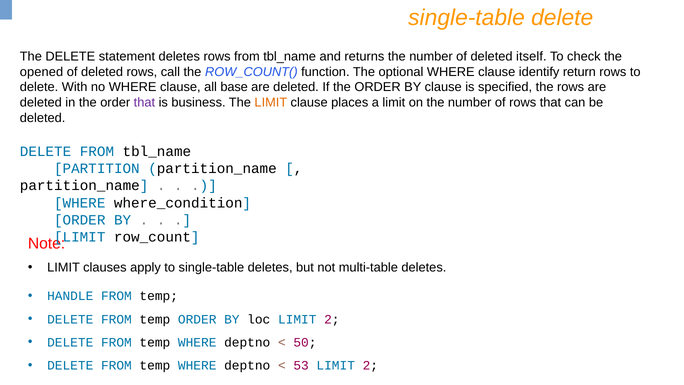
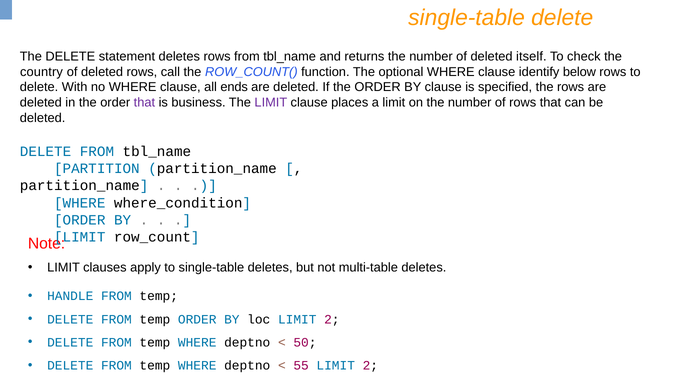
opened: opened -> country
return: return -> below
base: base -> ends
LIMIT at (271, 103) colour: orange -> purple
53: 53 -> 55
